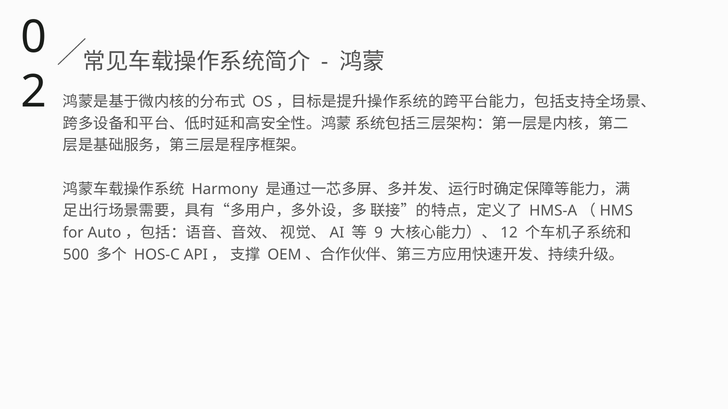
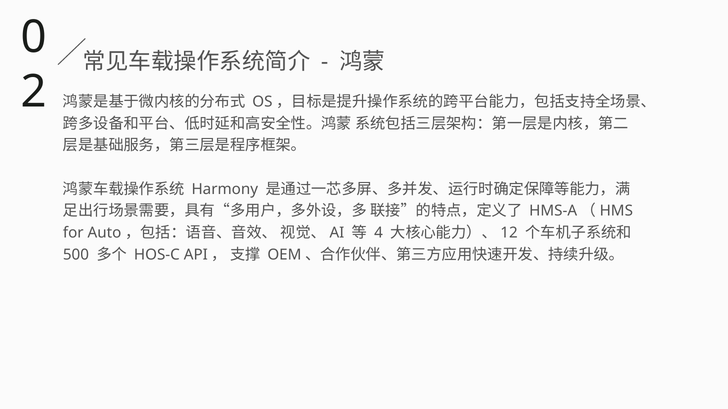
9: 9 -> 4
